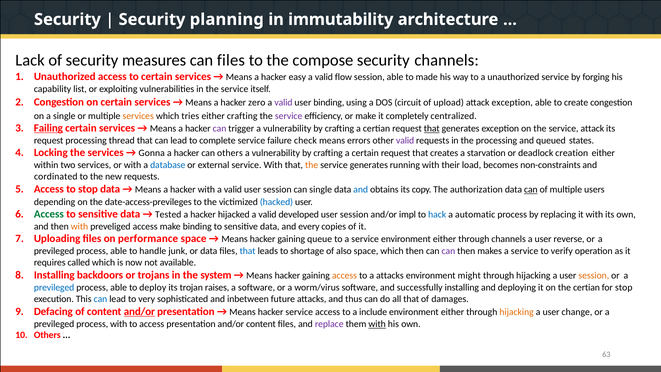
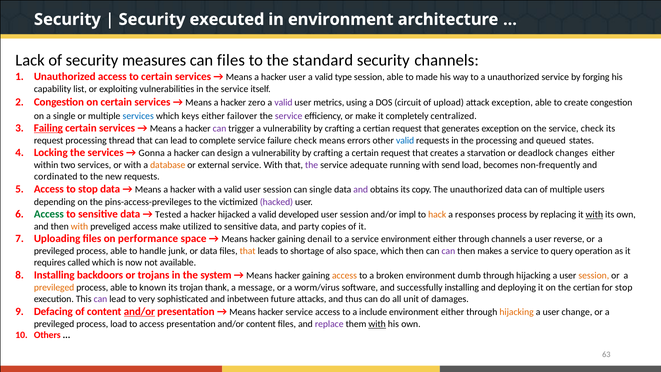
planning: planning -> executed
in immutability: immutability -> environment
compose: compose -> standard
hacker easy: easy -> user
flow: flow -> type
user binding: binding -> metrics
services at (138, 116) colour: orange -> blue
tries: tries -> keys
either crafting: crafting -> failover
that at (432, 128) underline: present -> none
service attack: attack -> check
valid at (405, 141) colour: purple -> blue
can others: others -> design
creation: creation -> changes
database colour: blue -> orange
the at (312, 165) colour: orange -> purple
service generates: generates -> adequate
their: their -> send
non-constraints: non-constraints -> non-frequently
and at (361, 190) colour: blue -> purple
The authorization: authorization -> unauthorized
can at (531, 190) underline: present -> none
date-access-previleges: date-access-previleges -> pins-access-previleges
hacked colour: blue -> purple
hack colour: blue -> orange
automatic: automatic -> responses
with at (594, 214) underline: none -> present
make binding: binding -> utilized
every: every -> party
queue: queue -> denail
that at (248, 251) colour: blue -> orange
verify: verify -> query
a attacks: attacks -> broken
might: might -> dumb
previleged at (54, 287) colour: blue -> orange
deploy: deploy -> known
raises: raises -> thank
a software: software -> message
can at (100, 299) colour: blue -> purple
all that: that -> unit
process with: with -> load
